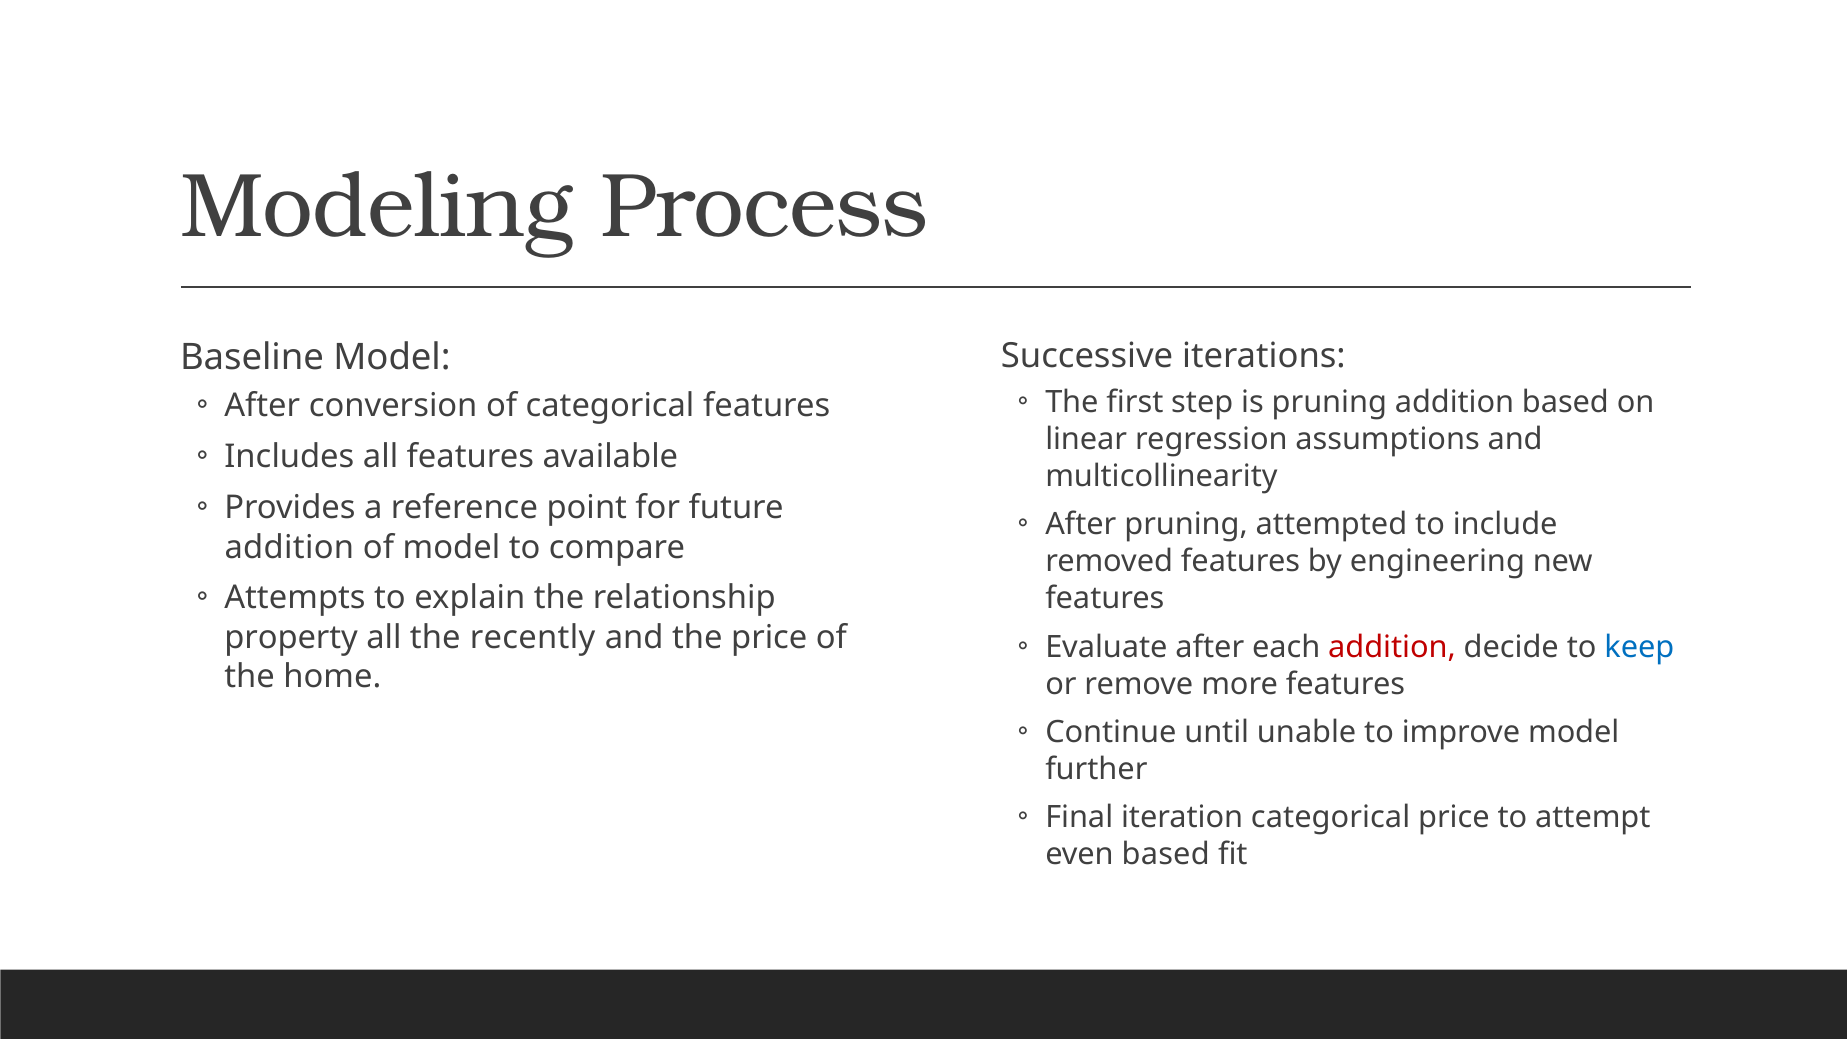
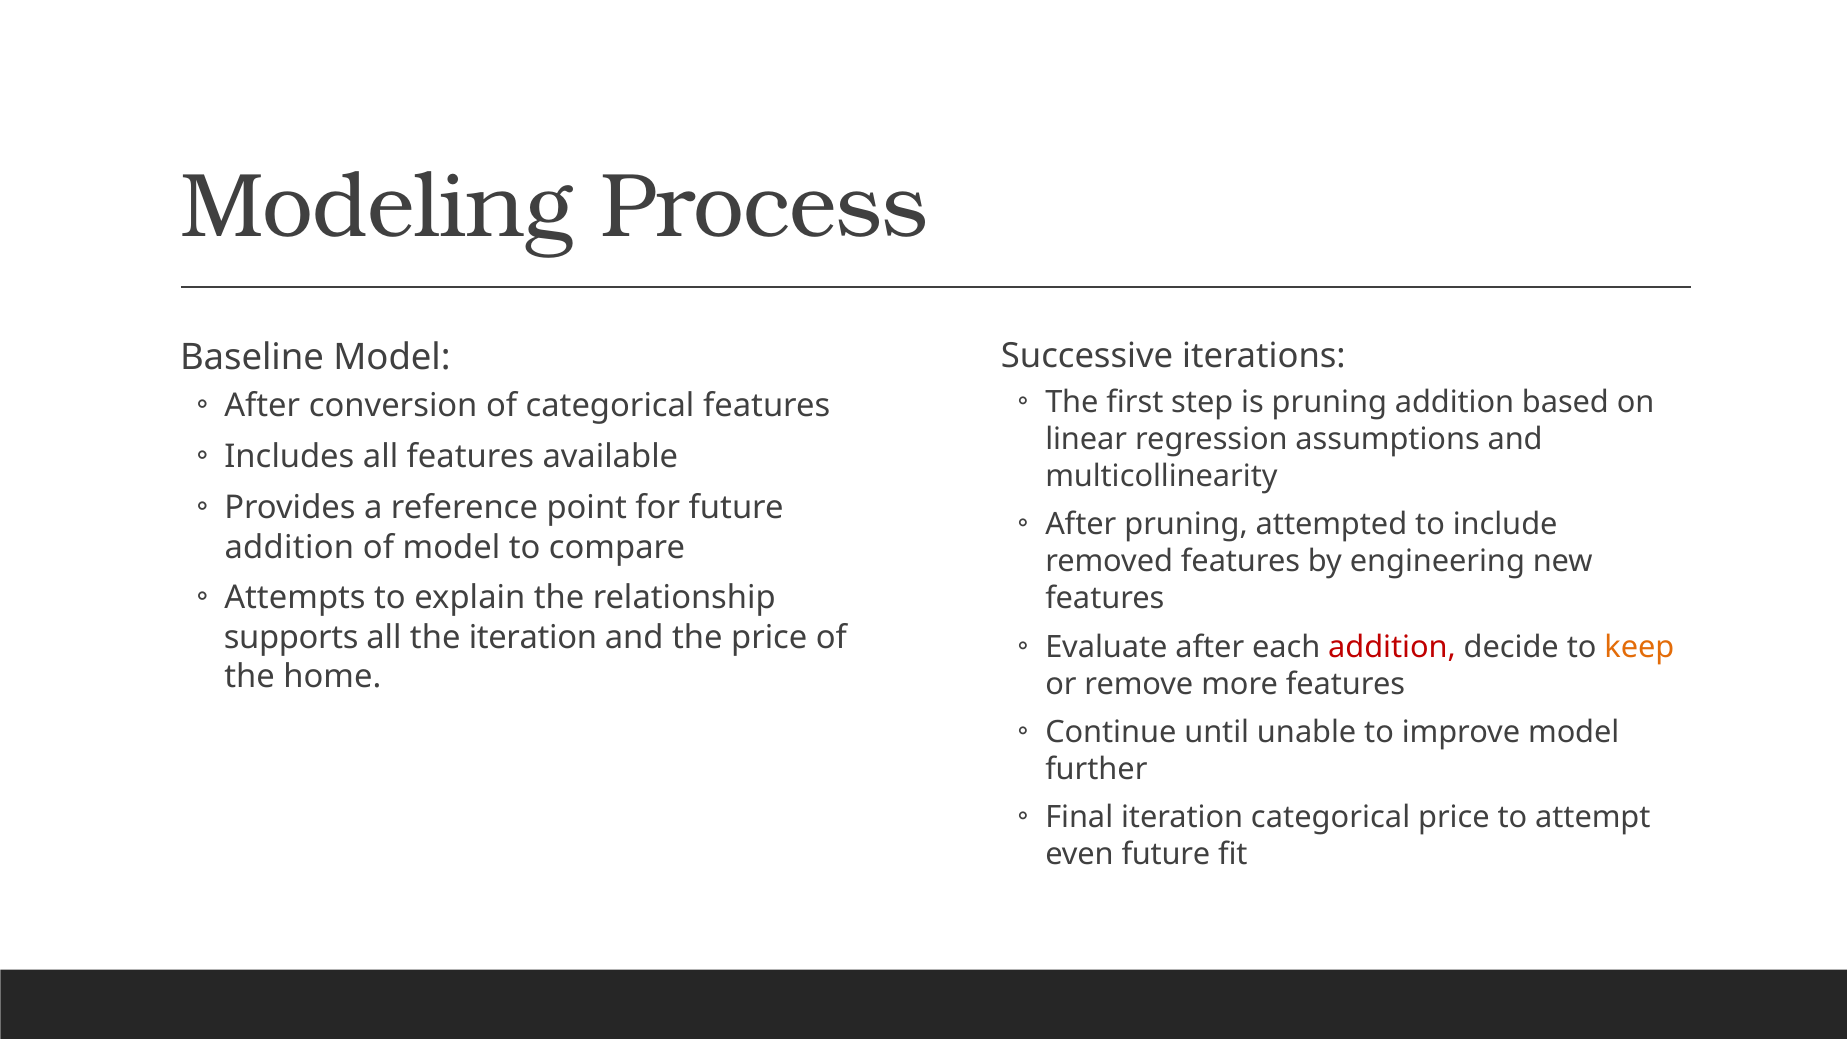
property: property -> supports
the recently: recently -> iteration
keep colour: blue -> orange
even based: based -> future
